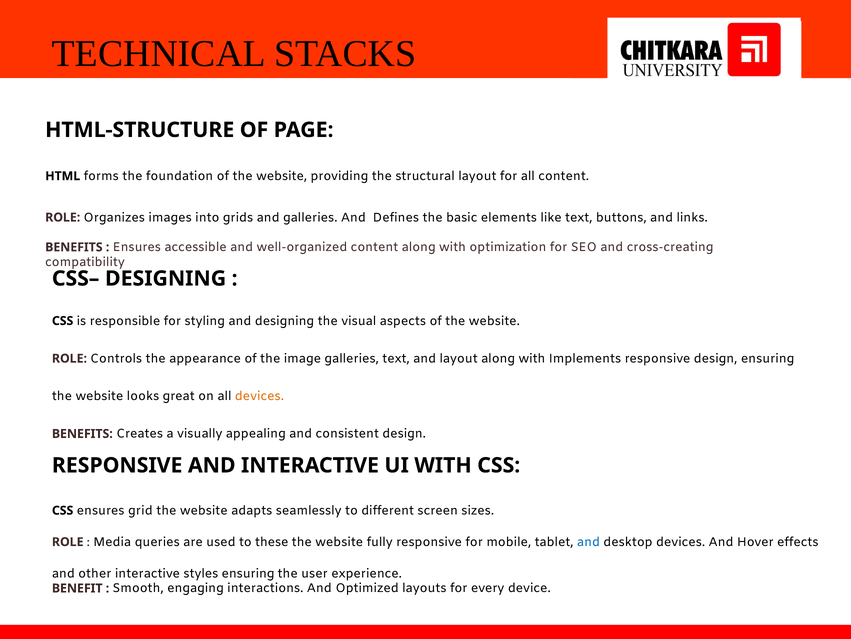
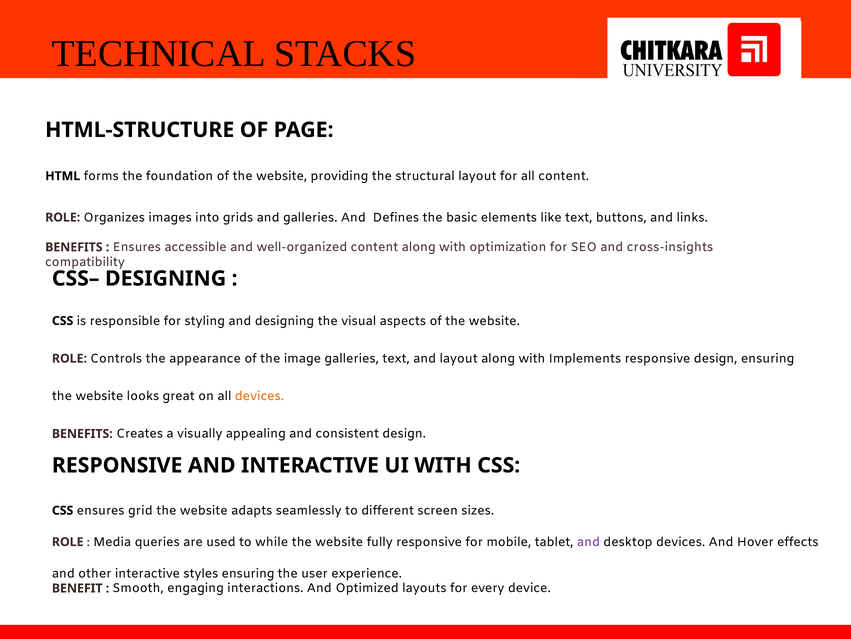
cross-creating: cross-creating -> cross-insights
these: these -> while
and at (588, 541) colour: blue -> purple
